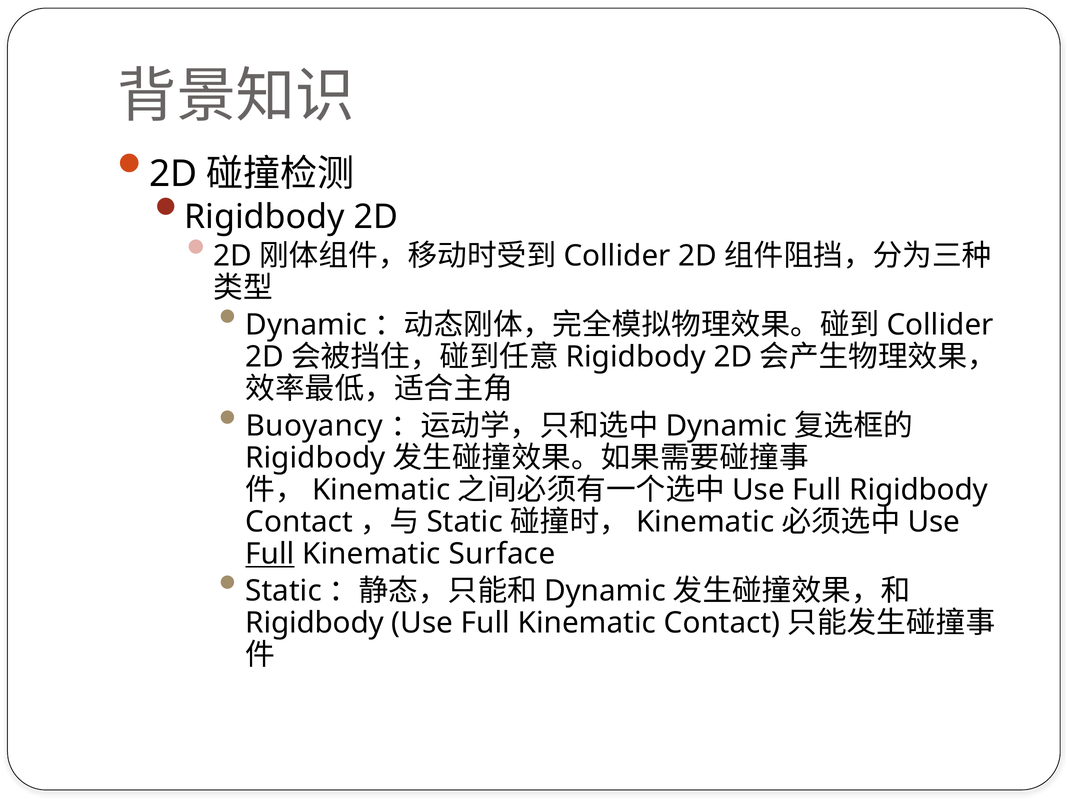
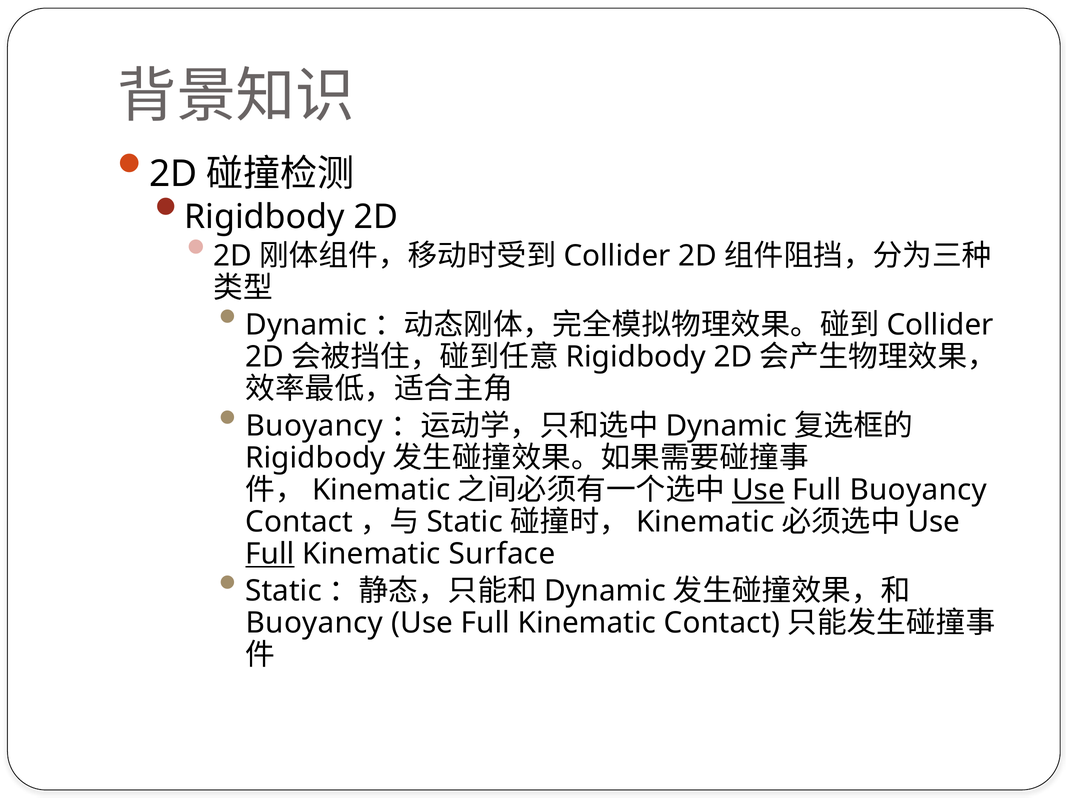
Use at (758, 490) underline: none -> present
Full Rigidbody: Rigidbody -> Buoyancy
Rigidbody at (315, 623): Rigidbody -> Buoyancy
